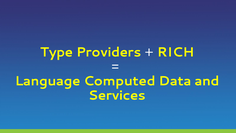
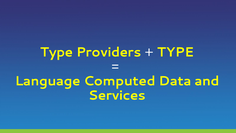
RICH at (176, 52): RICH -> TYPE
